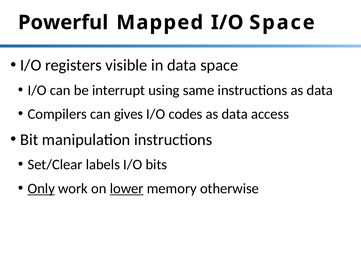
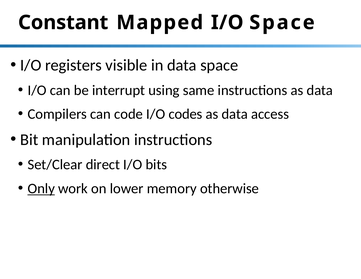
Powerful: Powerful -> Constant
gives: gives -> code
labels: labels -> direct
lower underline: present -> none
